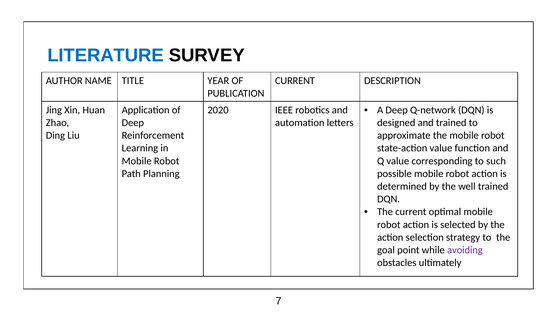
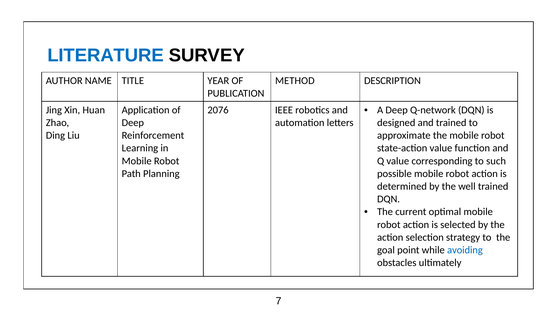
CURRENT at (295, 81): CURRENT -> METHOD
2020: 2020 -> 2076
avoiding colour: purple -> blue
